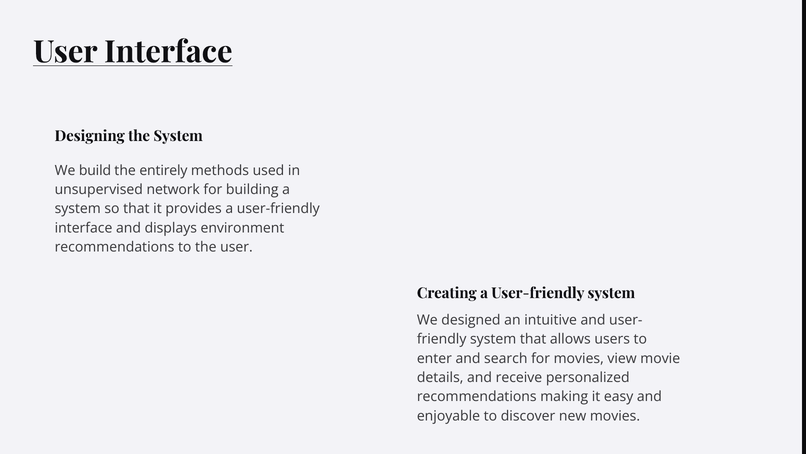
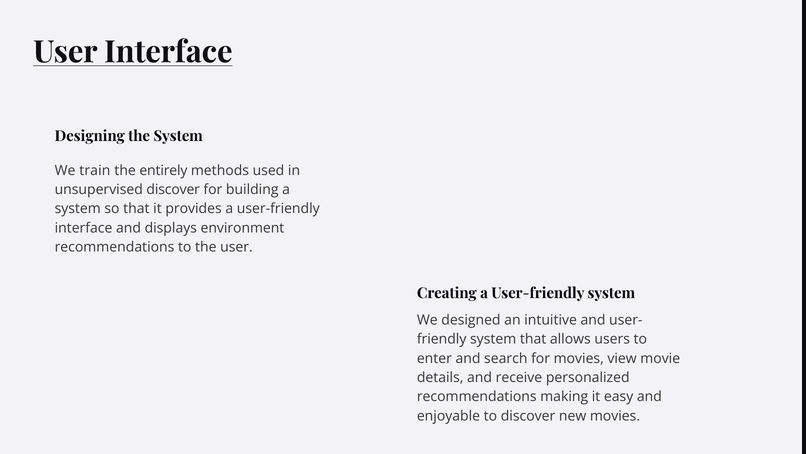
build: build -> train
unsupervised network: network -> discover
